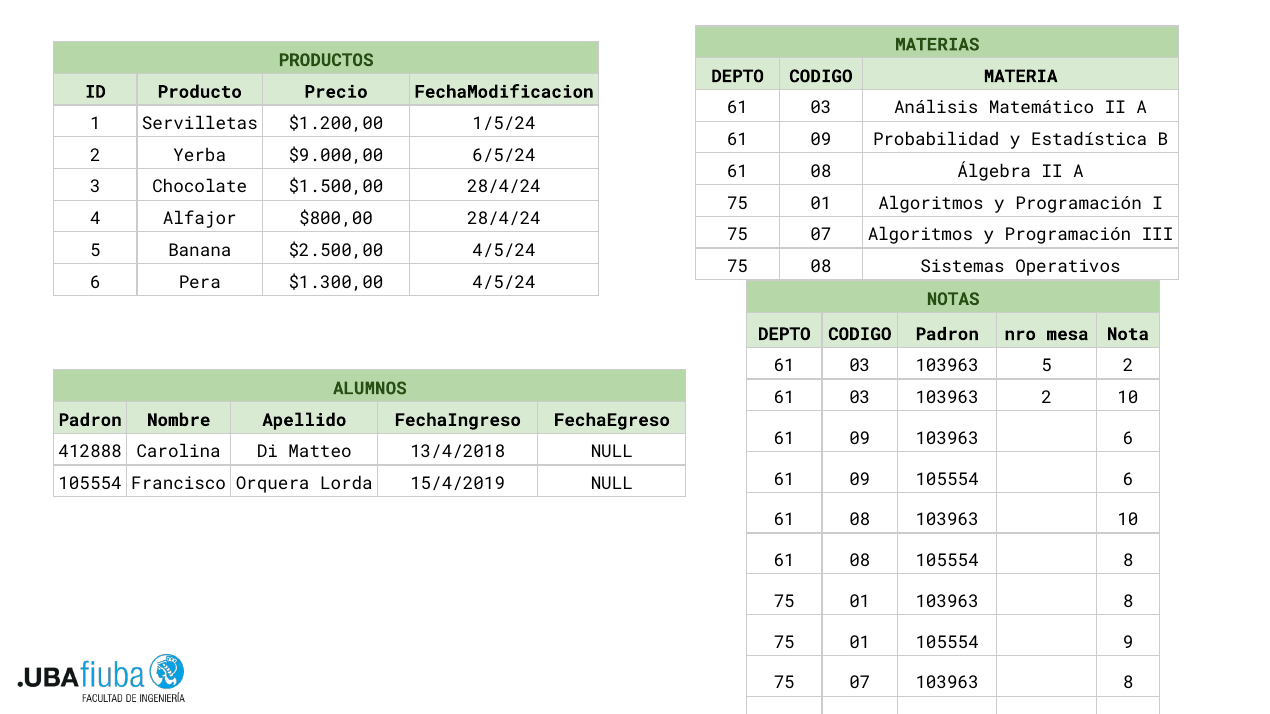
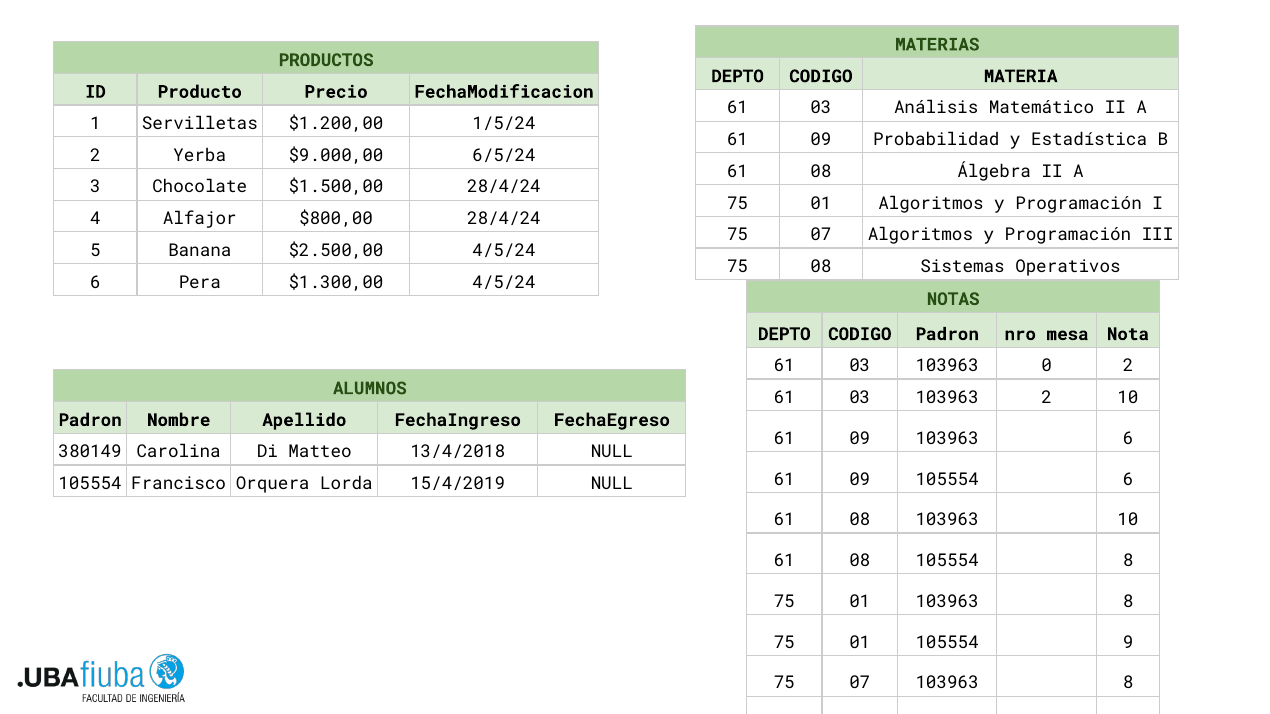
103963 5: 5 -> 0
412888: 412888 -> 380149
